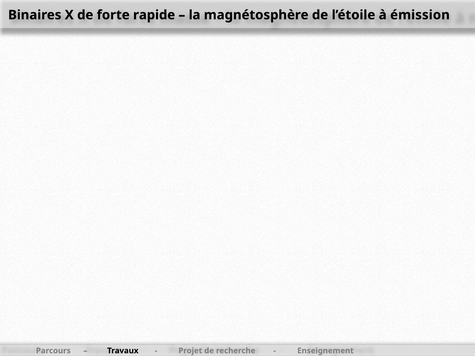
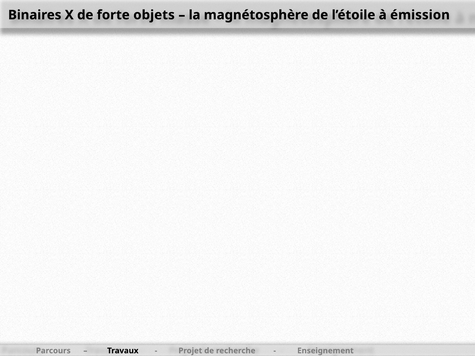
rapide: rapide -> objets
